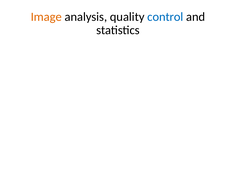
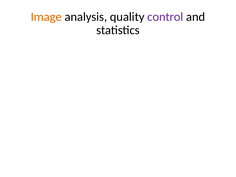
control colour: blue -> purple
